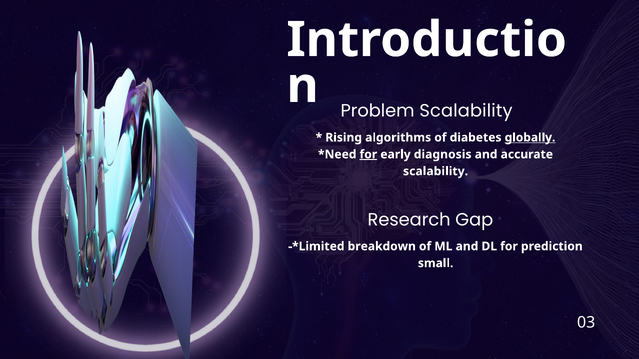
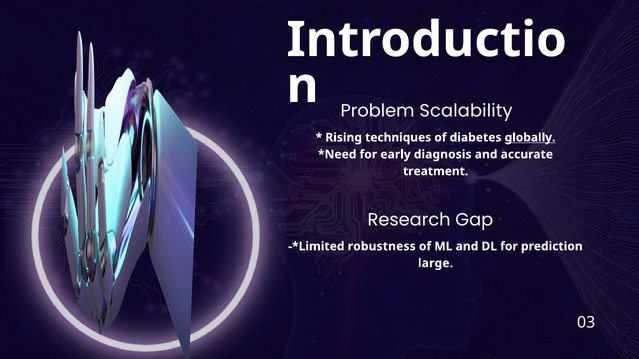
algorithms: algorithms -> techniques
for at (368, 155) underline: present -> none
scalability at (436, 171): scalability -> treatment
breakdown: breakdown -> robustness
small: small -> large
